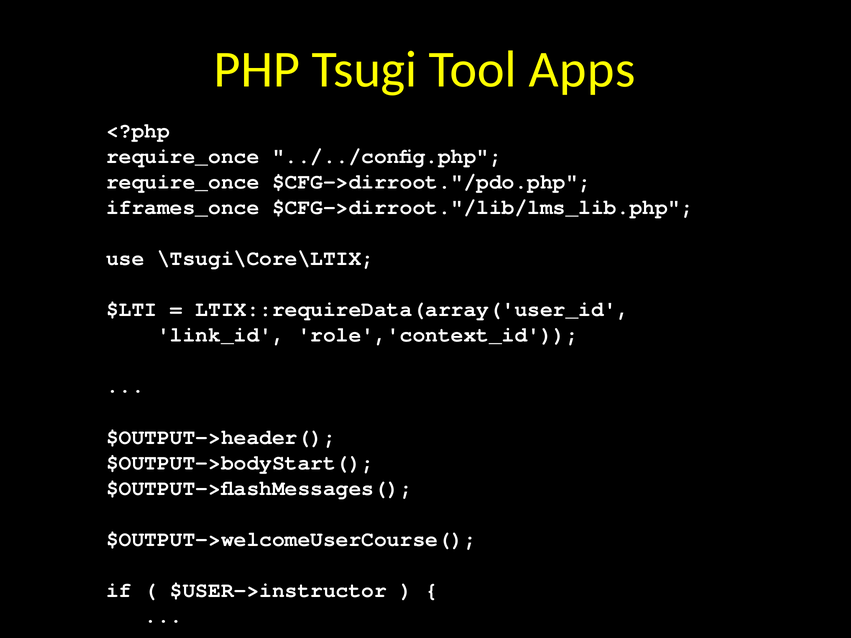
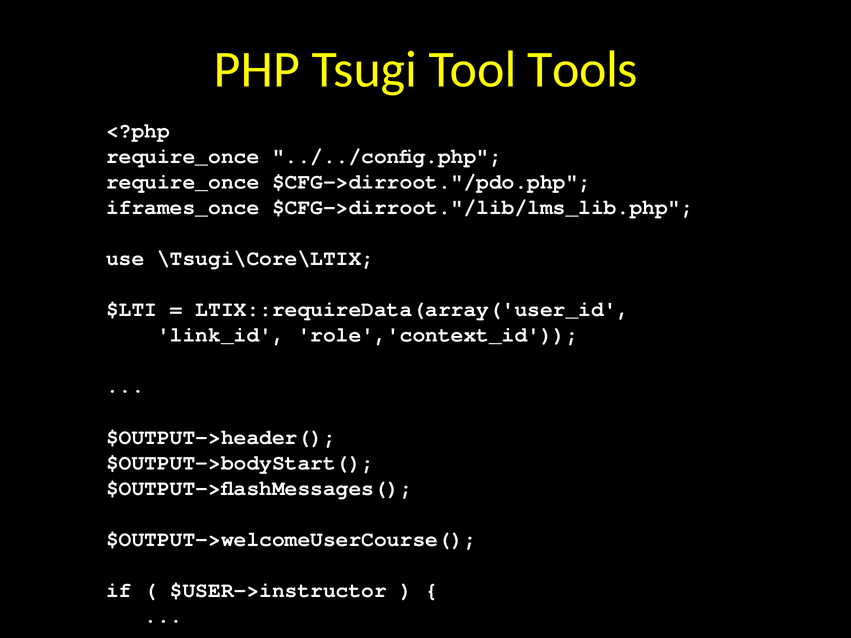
Apps: Apps -> Tools
